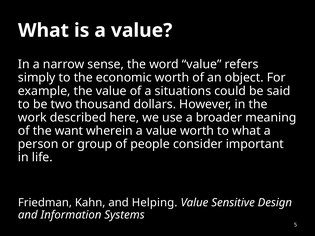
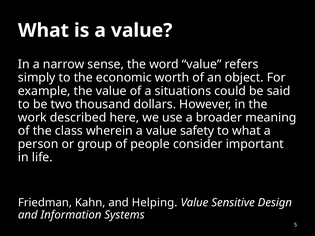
want: want -> class
value worth: worth -> safety
